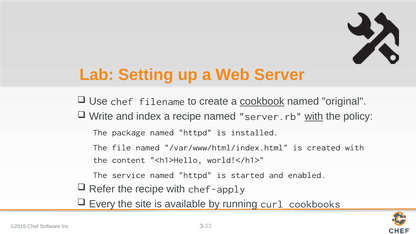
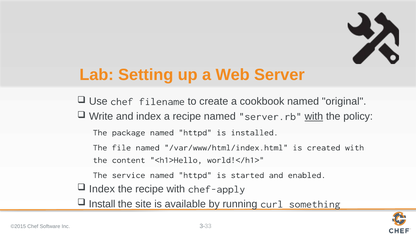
cookbook underline: present -> none
Refer at (102, 189): Refer -> Index
Every: Every -> Install
cookbooks: cookbooks -> something
